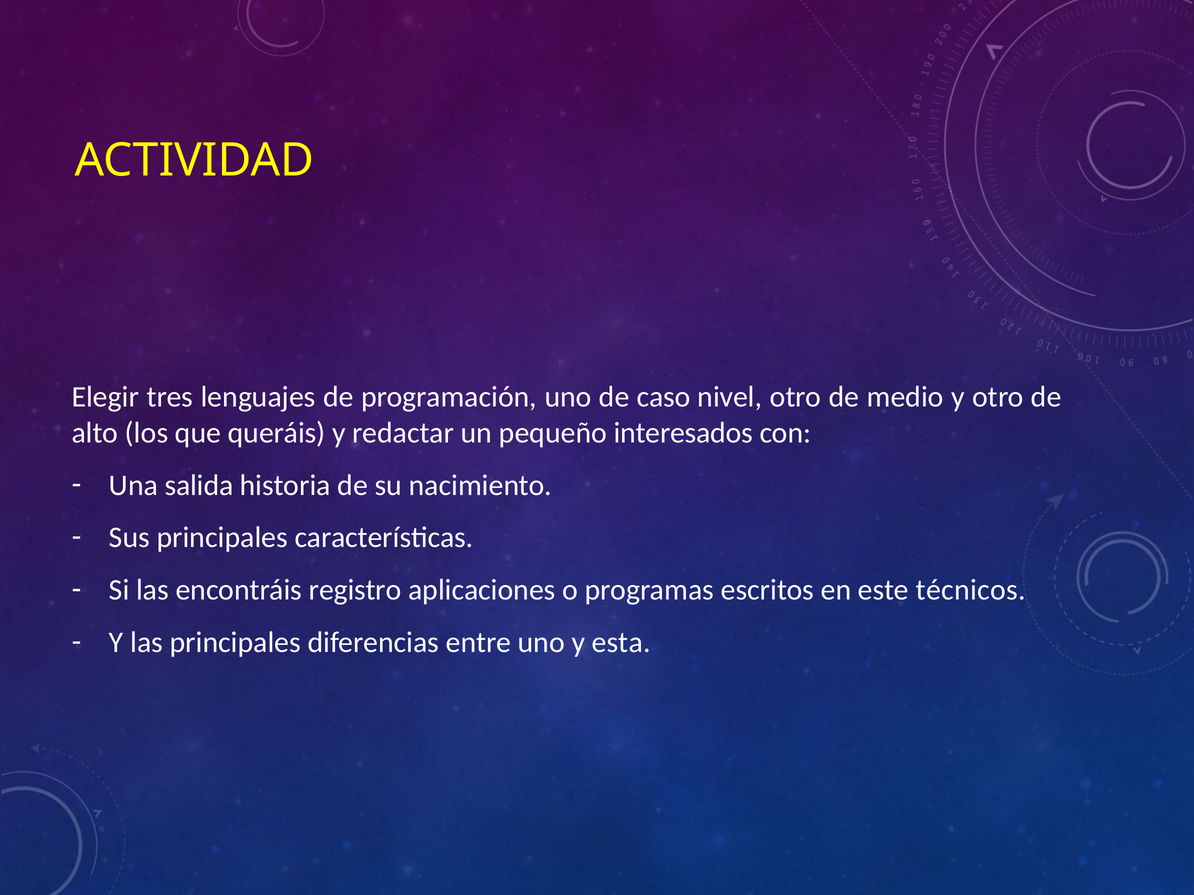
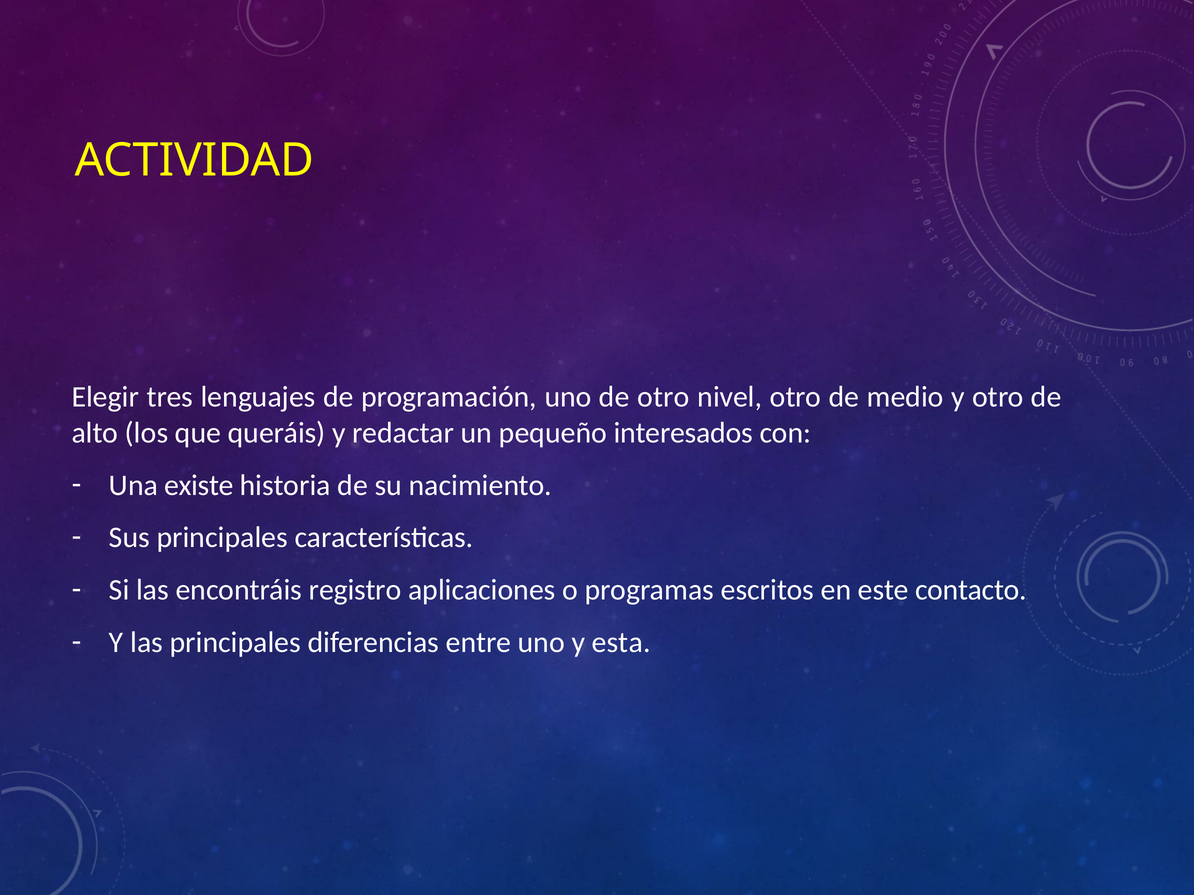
de caso: caso -> otro
salida: salida -> existe
técnicos: técnicos -> contacto
